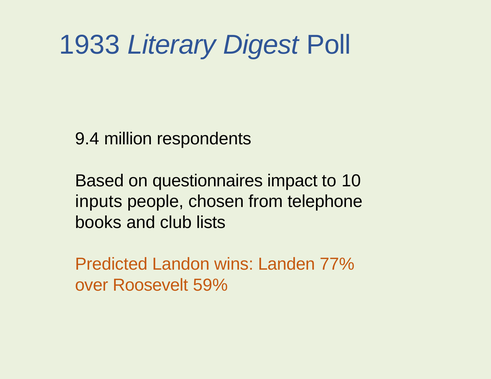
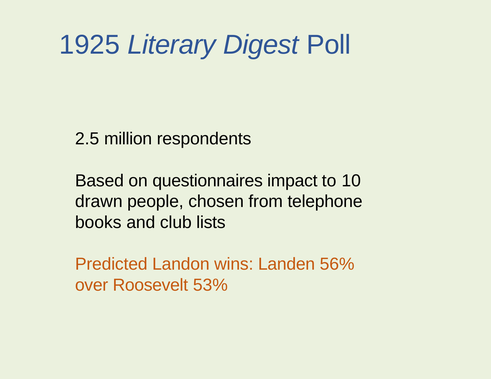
1933: 1933 -> 1925
9.4: 9.4 -> 2.5
inputs: inputs -> drawn
77%: 77% -> 56%
59%: 59% -> 53%
